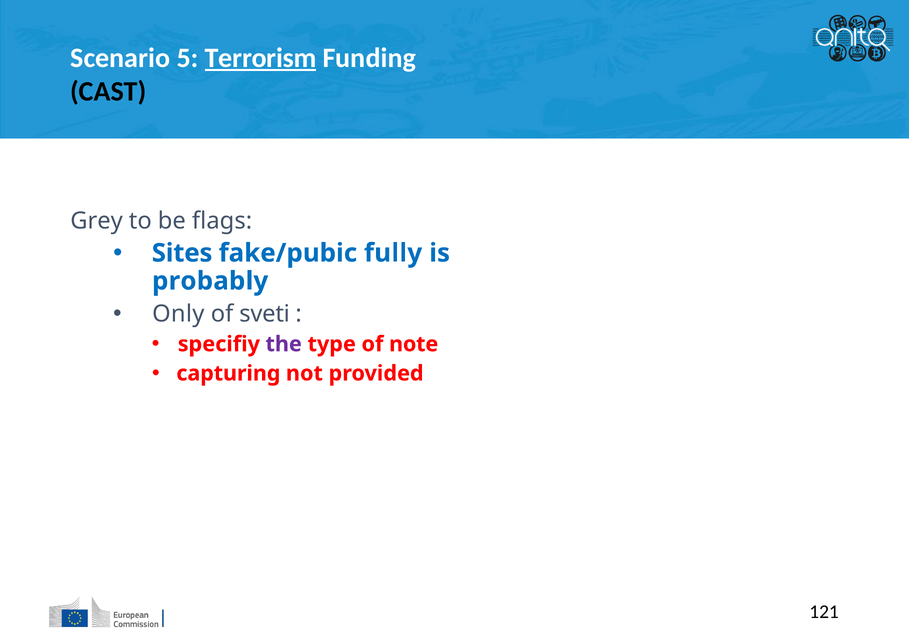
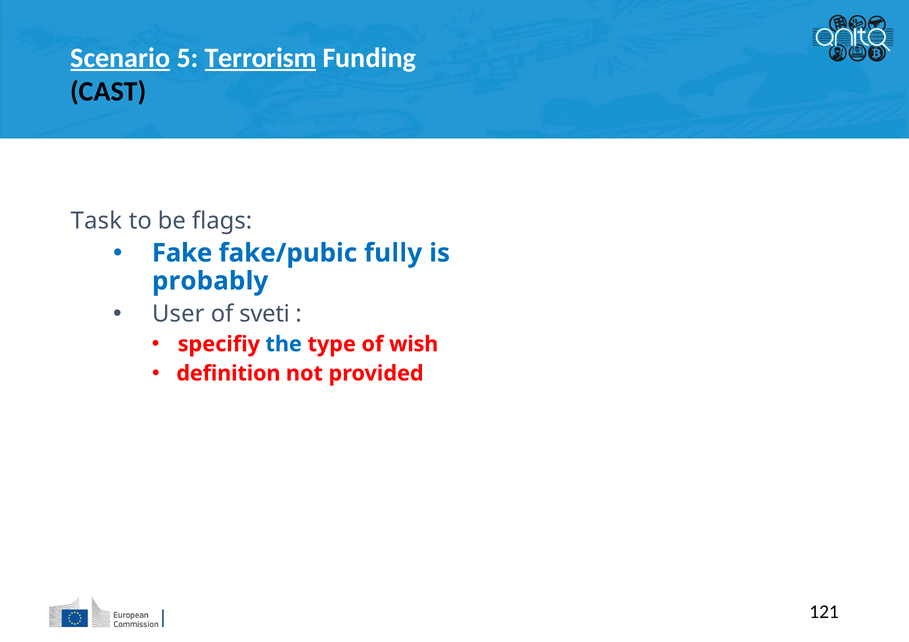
Scenario underline: none -> present
Grey: Grey -> Task
Sites: Sites -> Fake
Only: Only -> User
the colour: purple -> blue
note: note -> wish
capturing: capturing -> definition
